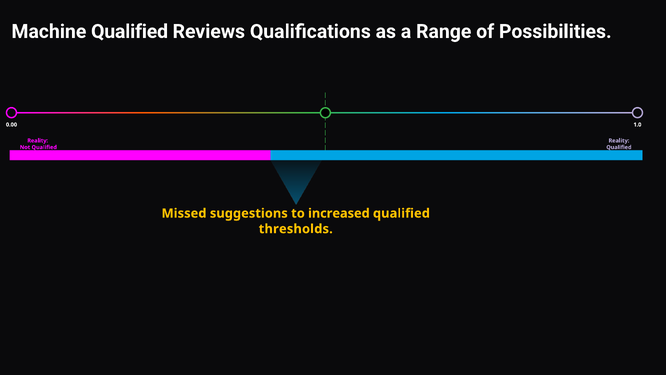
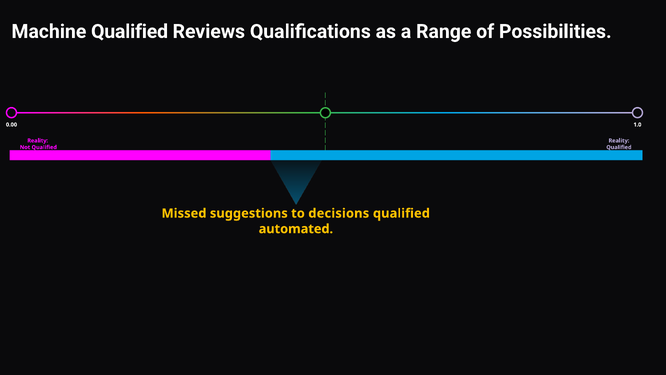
increased: increased -> decisions
thresholds: thresholds -> automated
